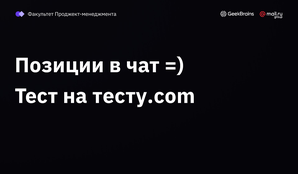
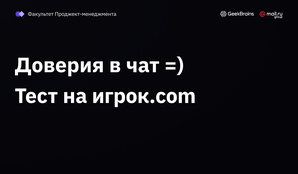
Позиции: Позиции -> Доверия
тесту.com: тесту.com -> игрок.com
